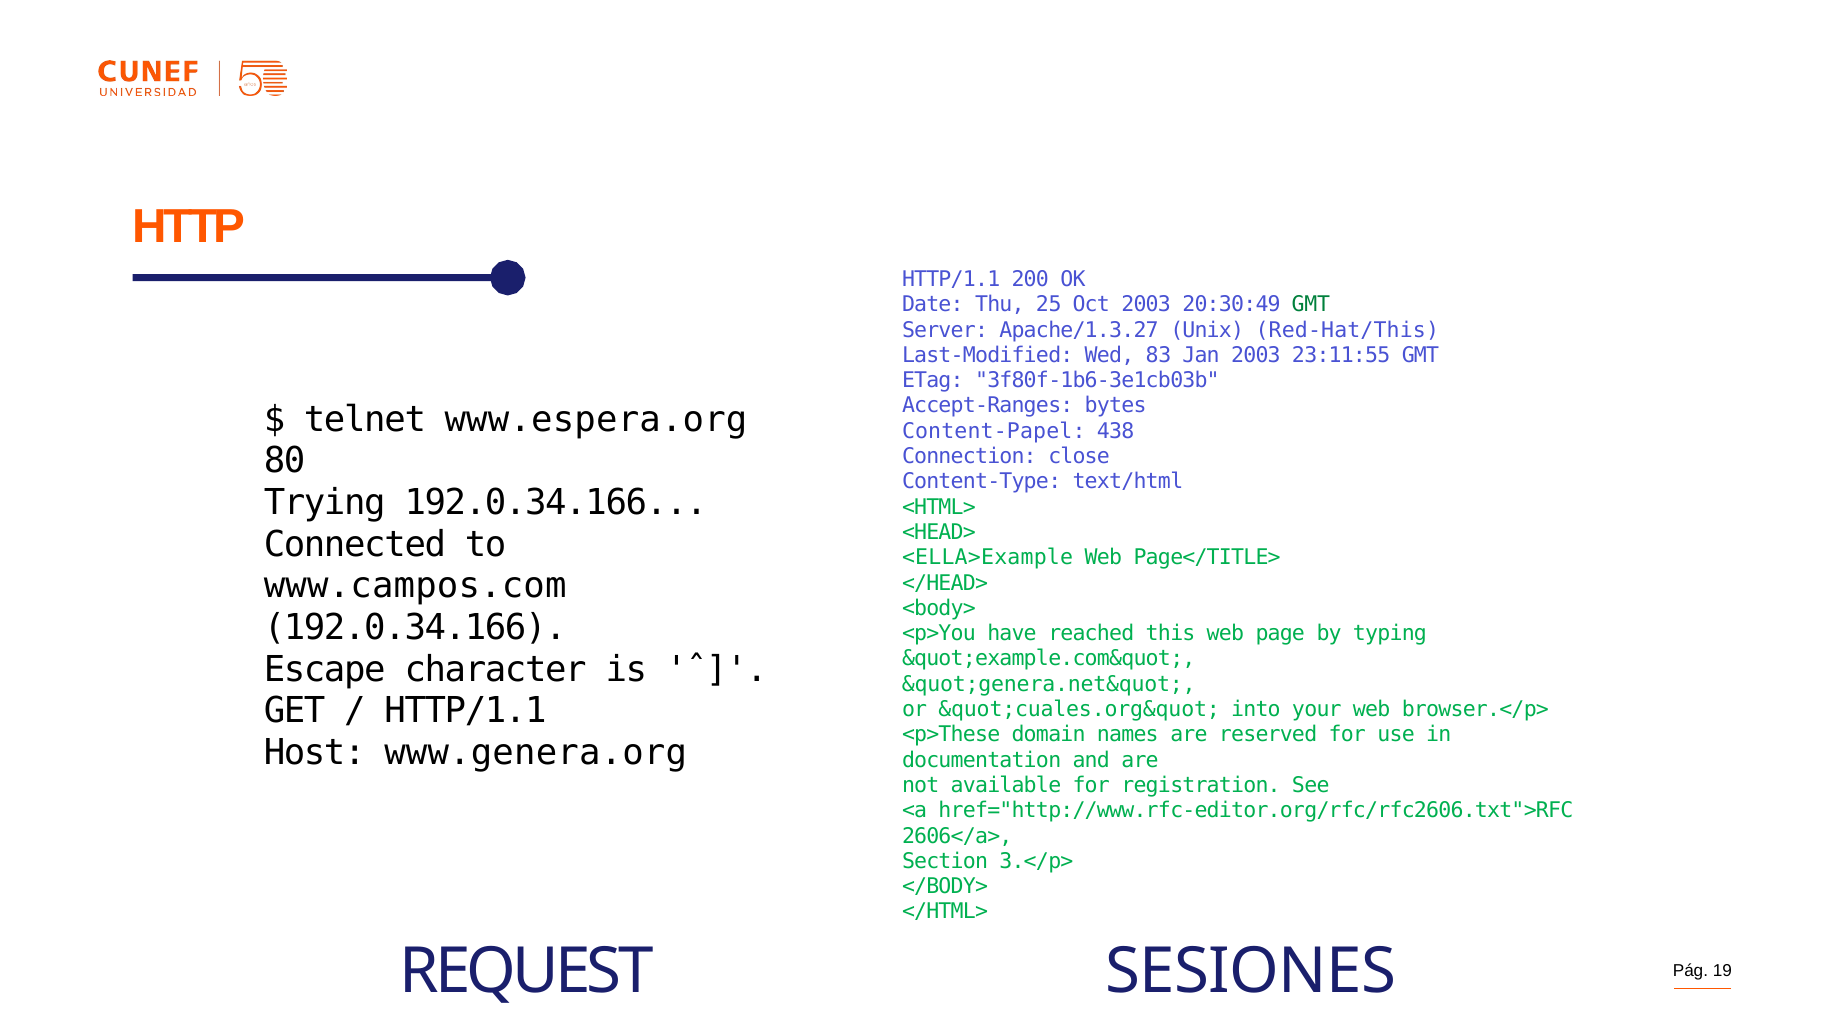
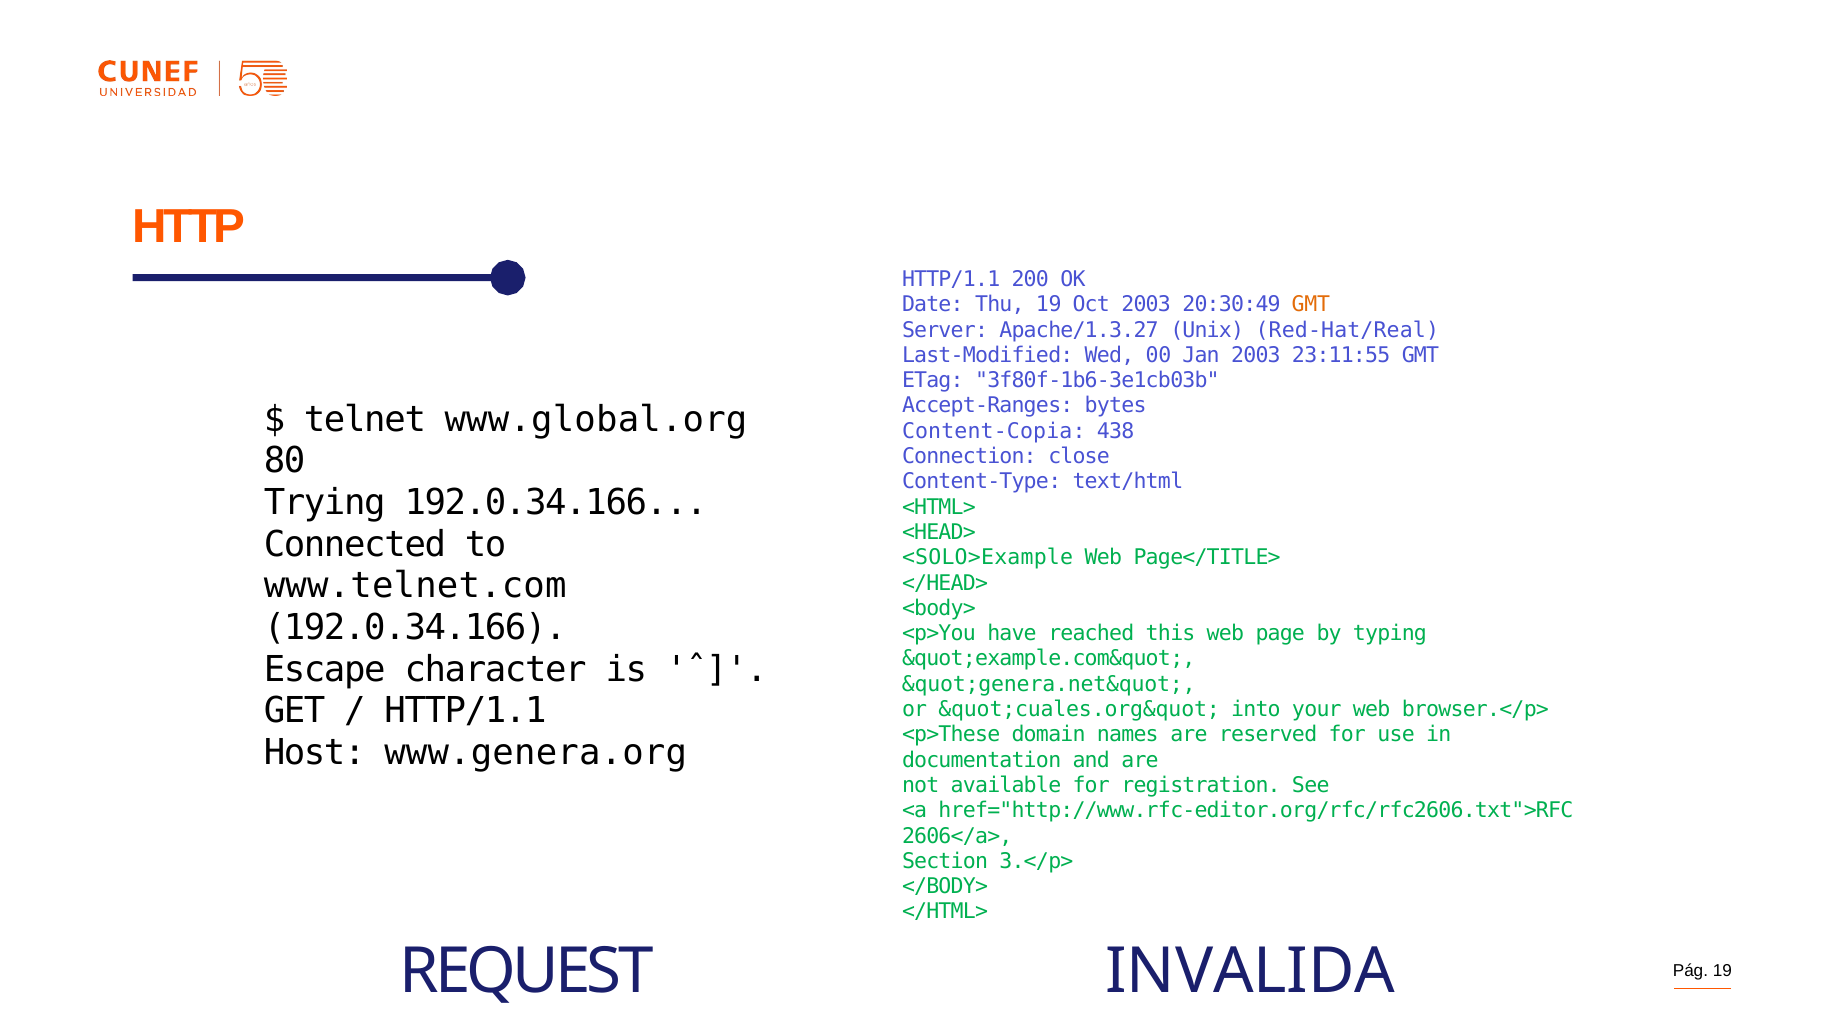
Thu 25: 25 -> 19
GMT at (1311, 304) colour: green -> orange
Red-Hat/This: Red-Hat/This -> Red-Hat/Real
83: 83 -> 00
www.espera.org: www.espera.org -> www.global.org
Content-Papel: Content-Papel -> Content-Copia
<ELLA>Example: <ELLA>Example -> <SOLO>Example
www.campos.com: www.campos.com -> www.telnet.com
SESIONES: SESIONES -> INVALIDA
